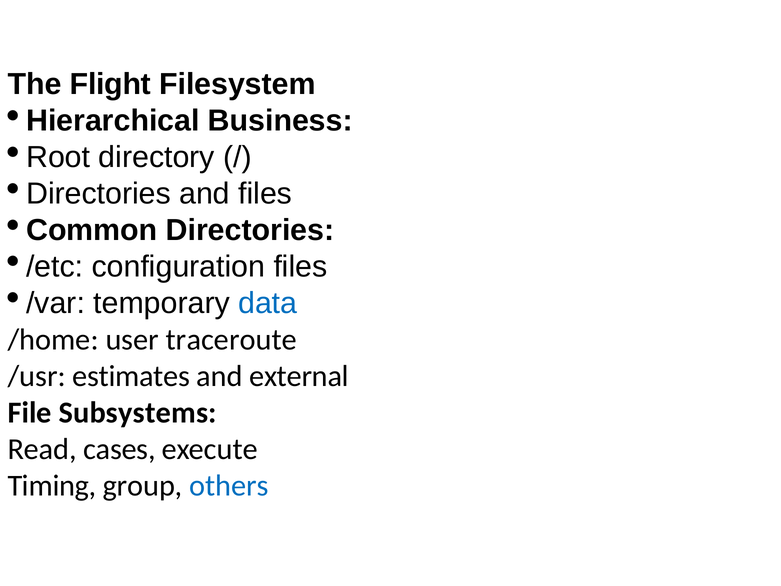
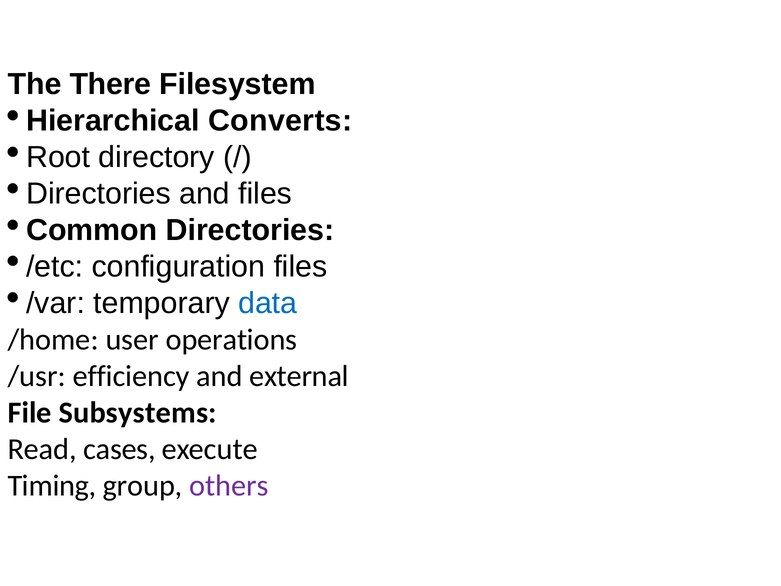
Flight: Flight -> There
Business: Business -> Converts
traceroute: traceroute -> operations
estimates: estimates -> efficiency
others colour: blue -> purple
